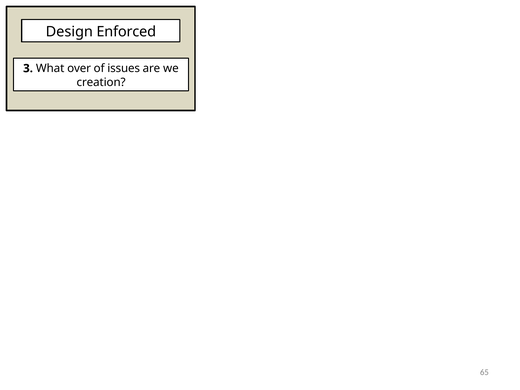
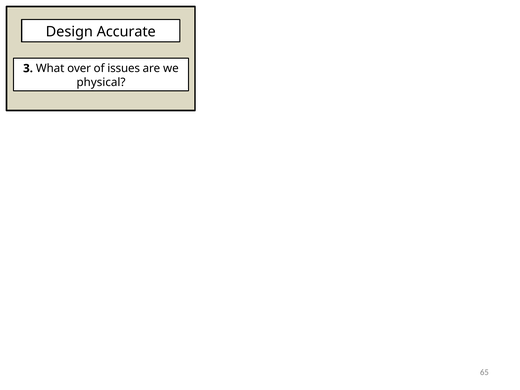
Enforced: Enforced -> Accurate
creation: creation -> physical
